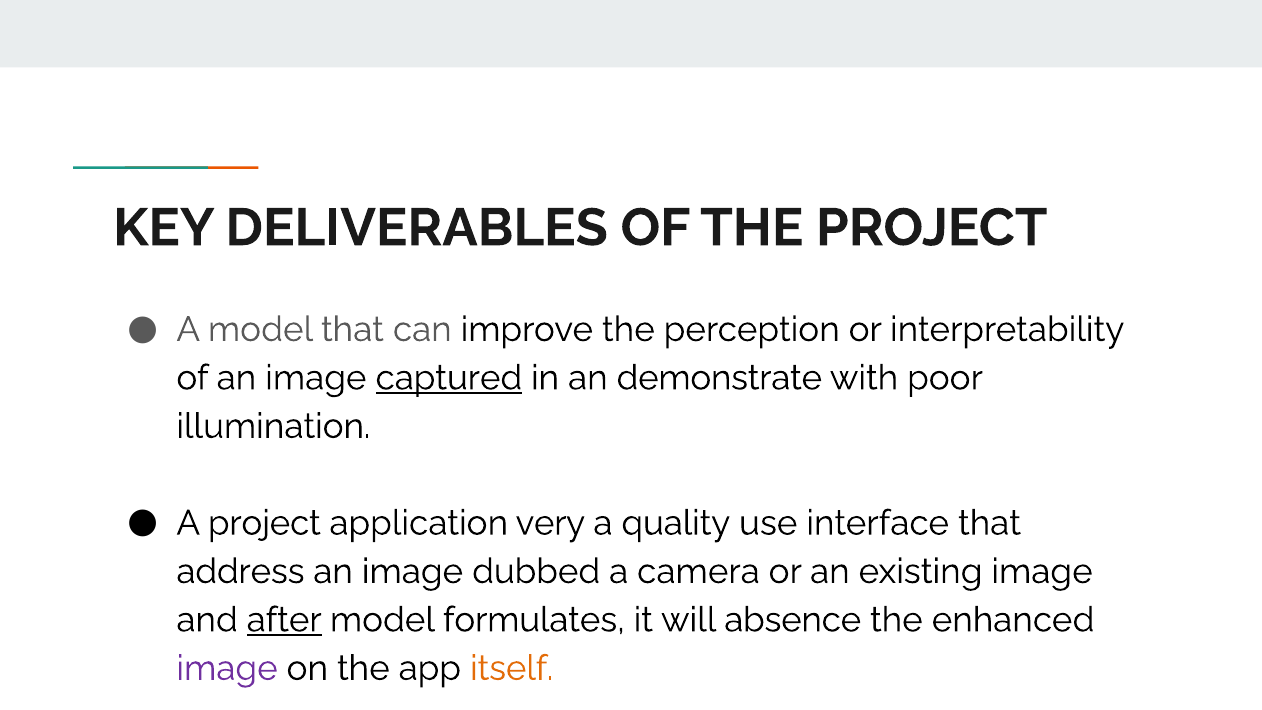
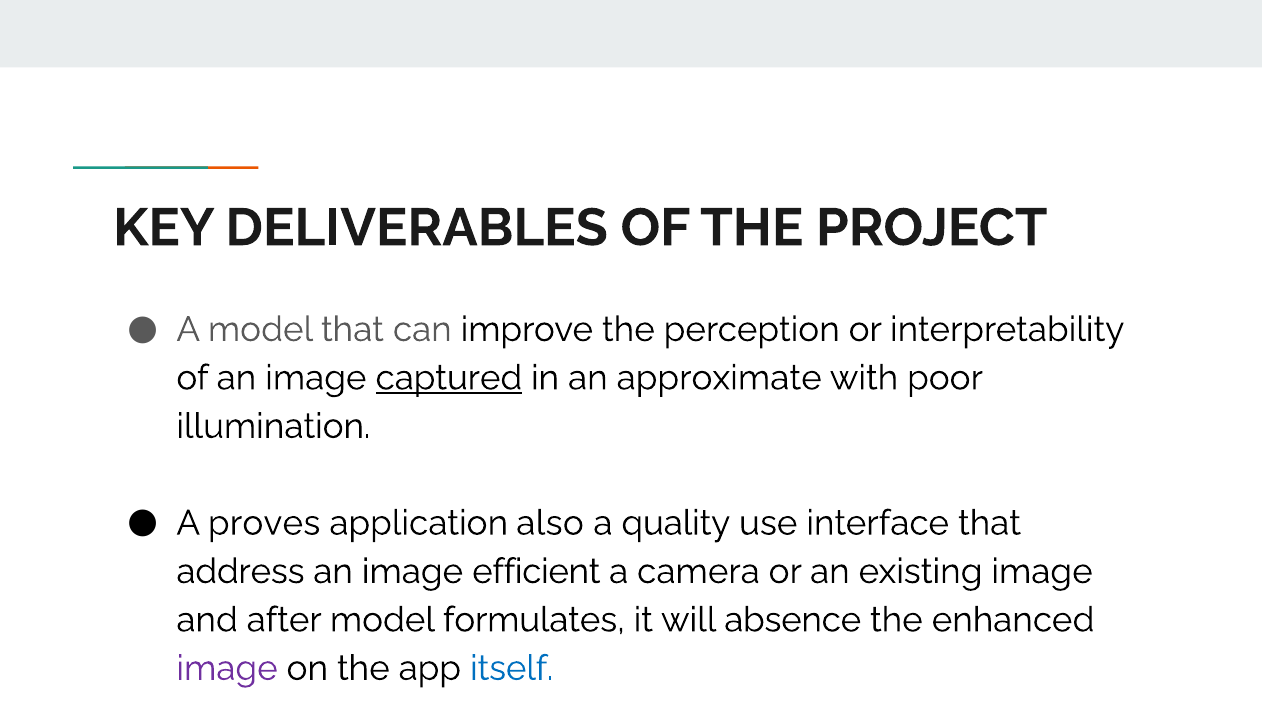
demonstrate: demonstrate -> approximate
A project: project -> proves
very: very -> also
dubbed: dubbed -> efficient
after underline: present -> none
itself colour: orange -> blue
